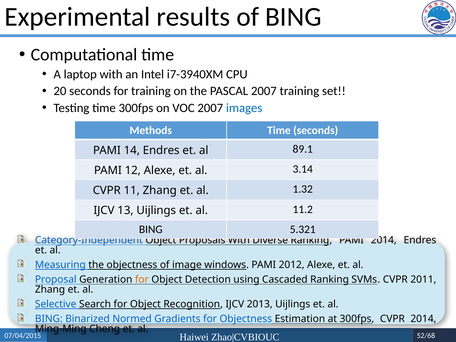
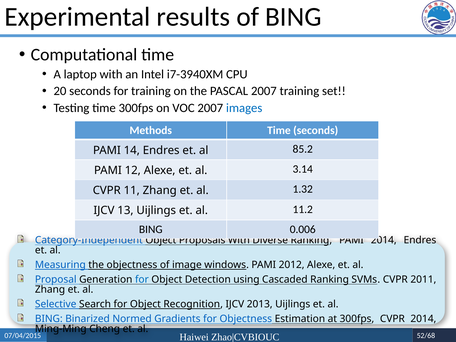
89.1: 89.1 -> 85.2
5.321: 5.321 -> 0.006
for at (142, 280) colour: orange -> blue
